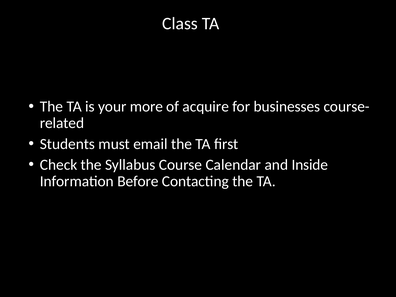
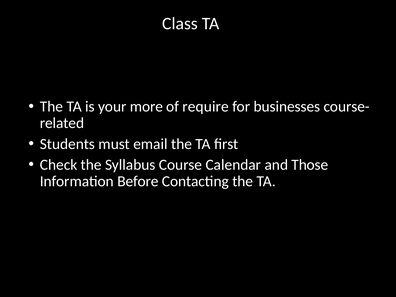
acquire: acquire -> require
Inside: Inside -> Those
